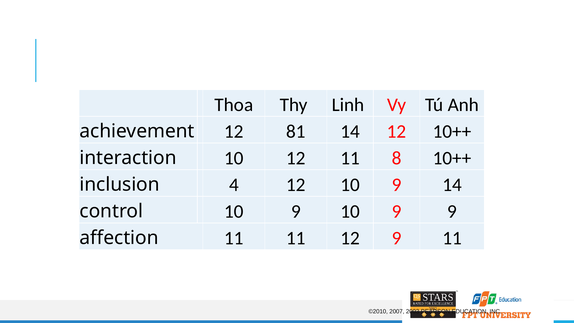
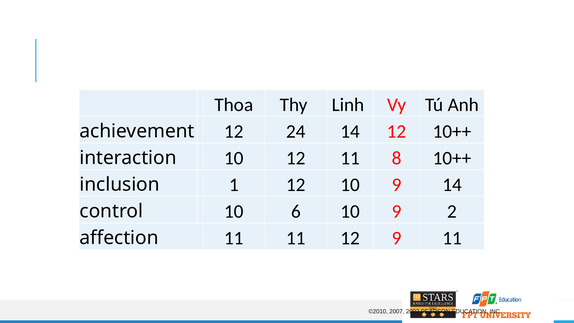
81: 81 -> 24
4: 4 -> 1
9 at (296, 212): 9 -> 6
9 9: 9 -> 2
